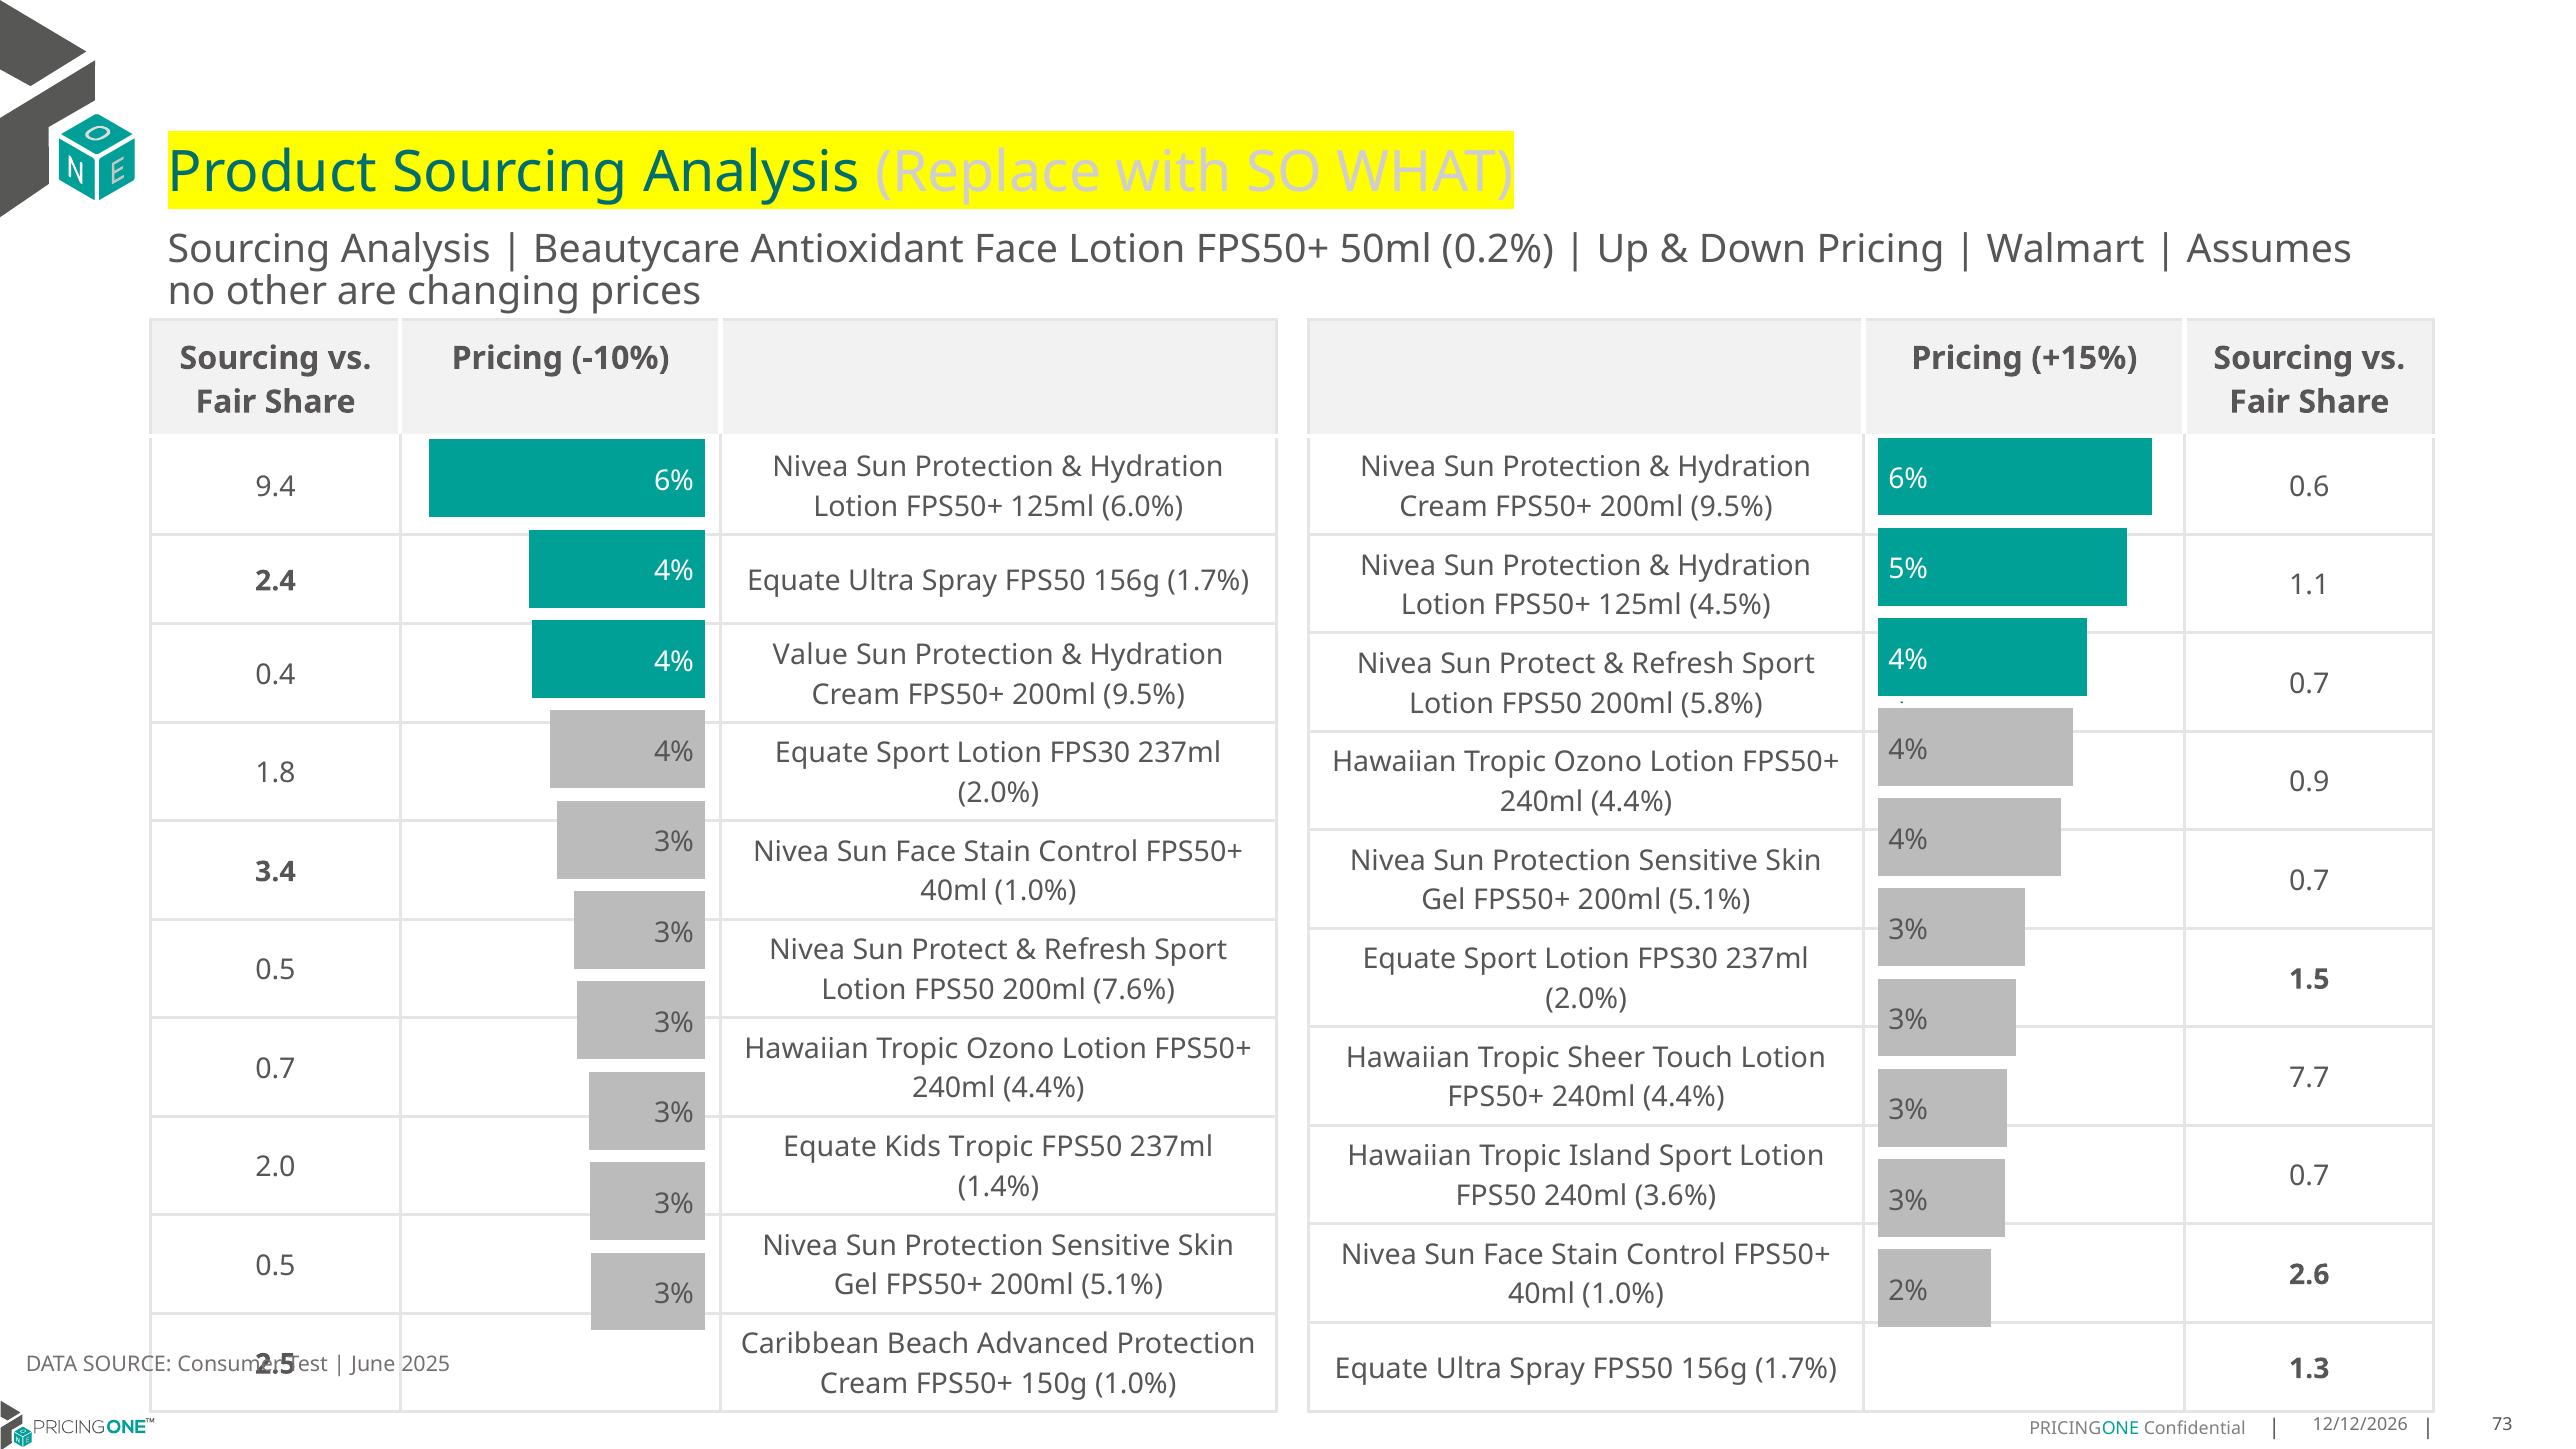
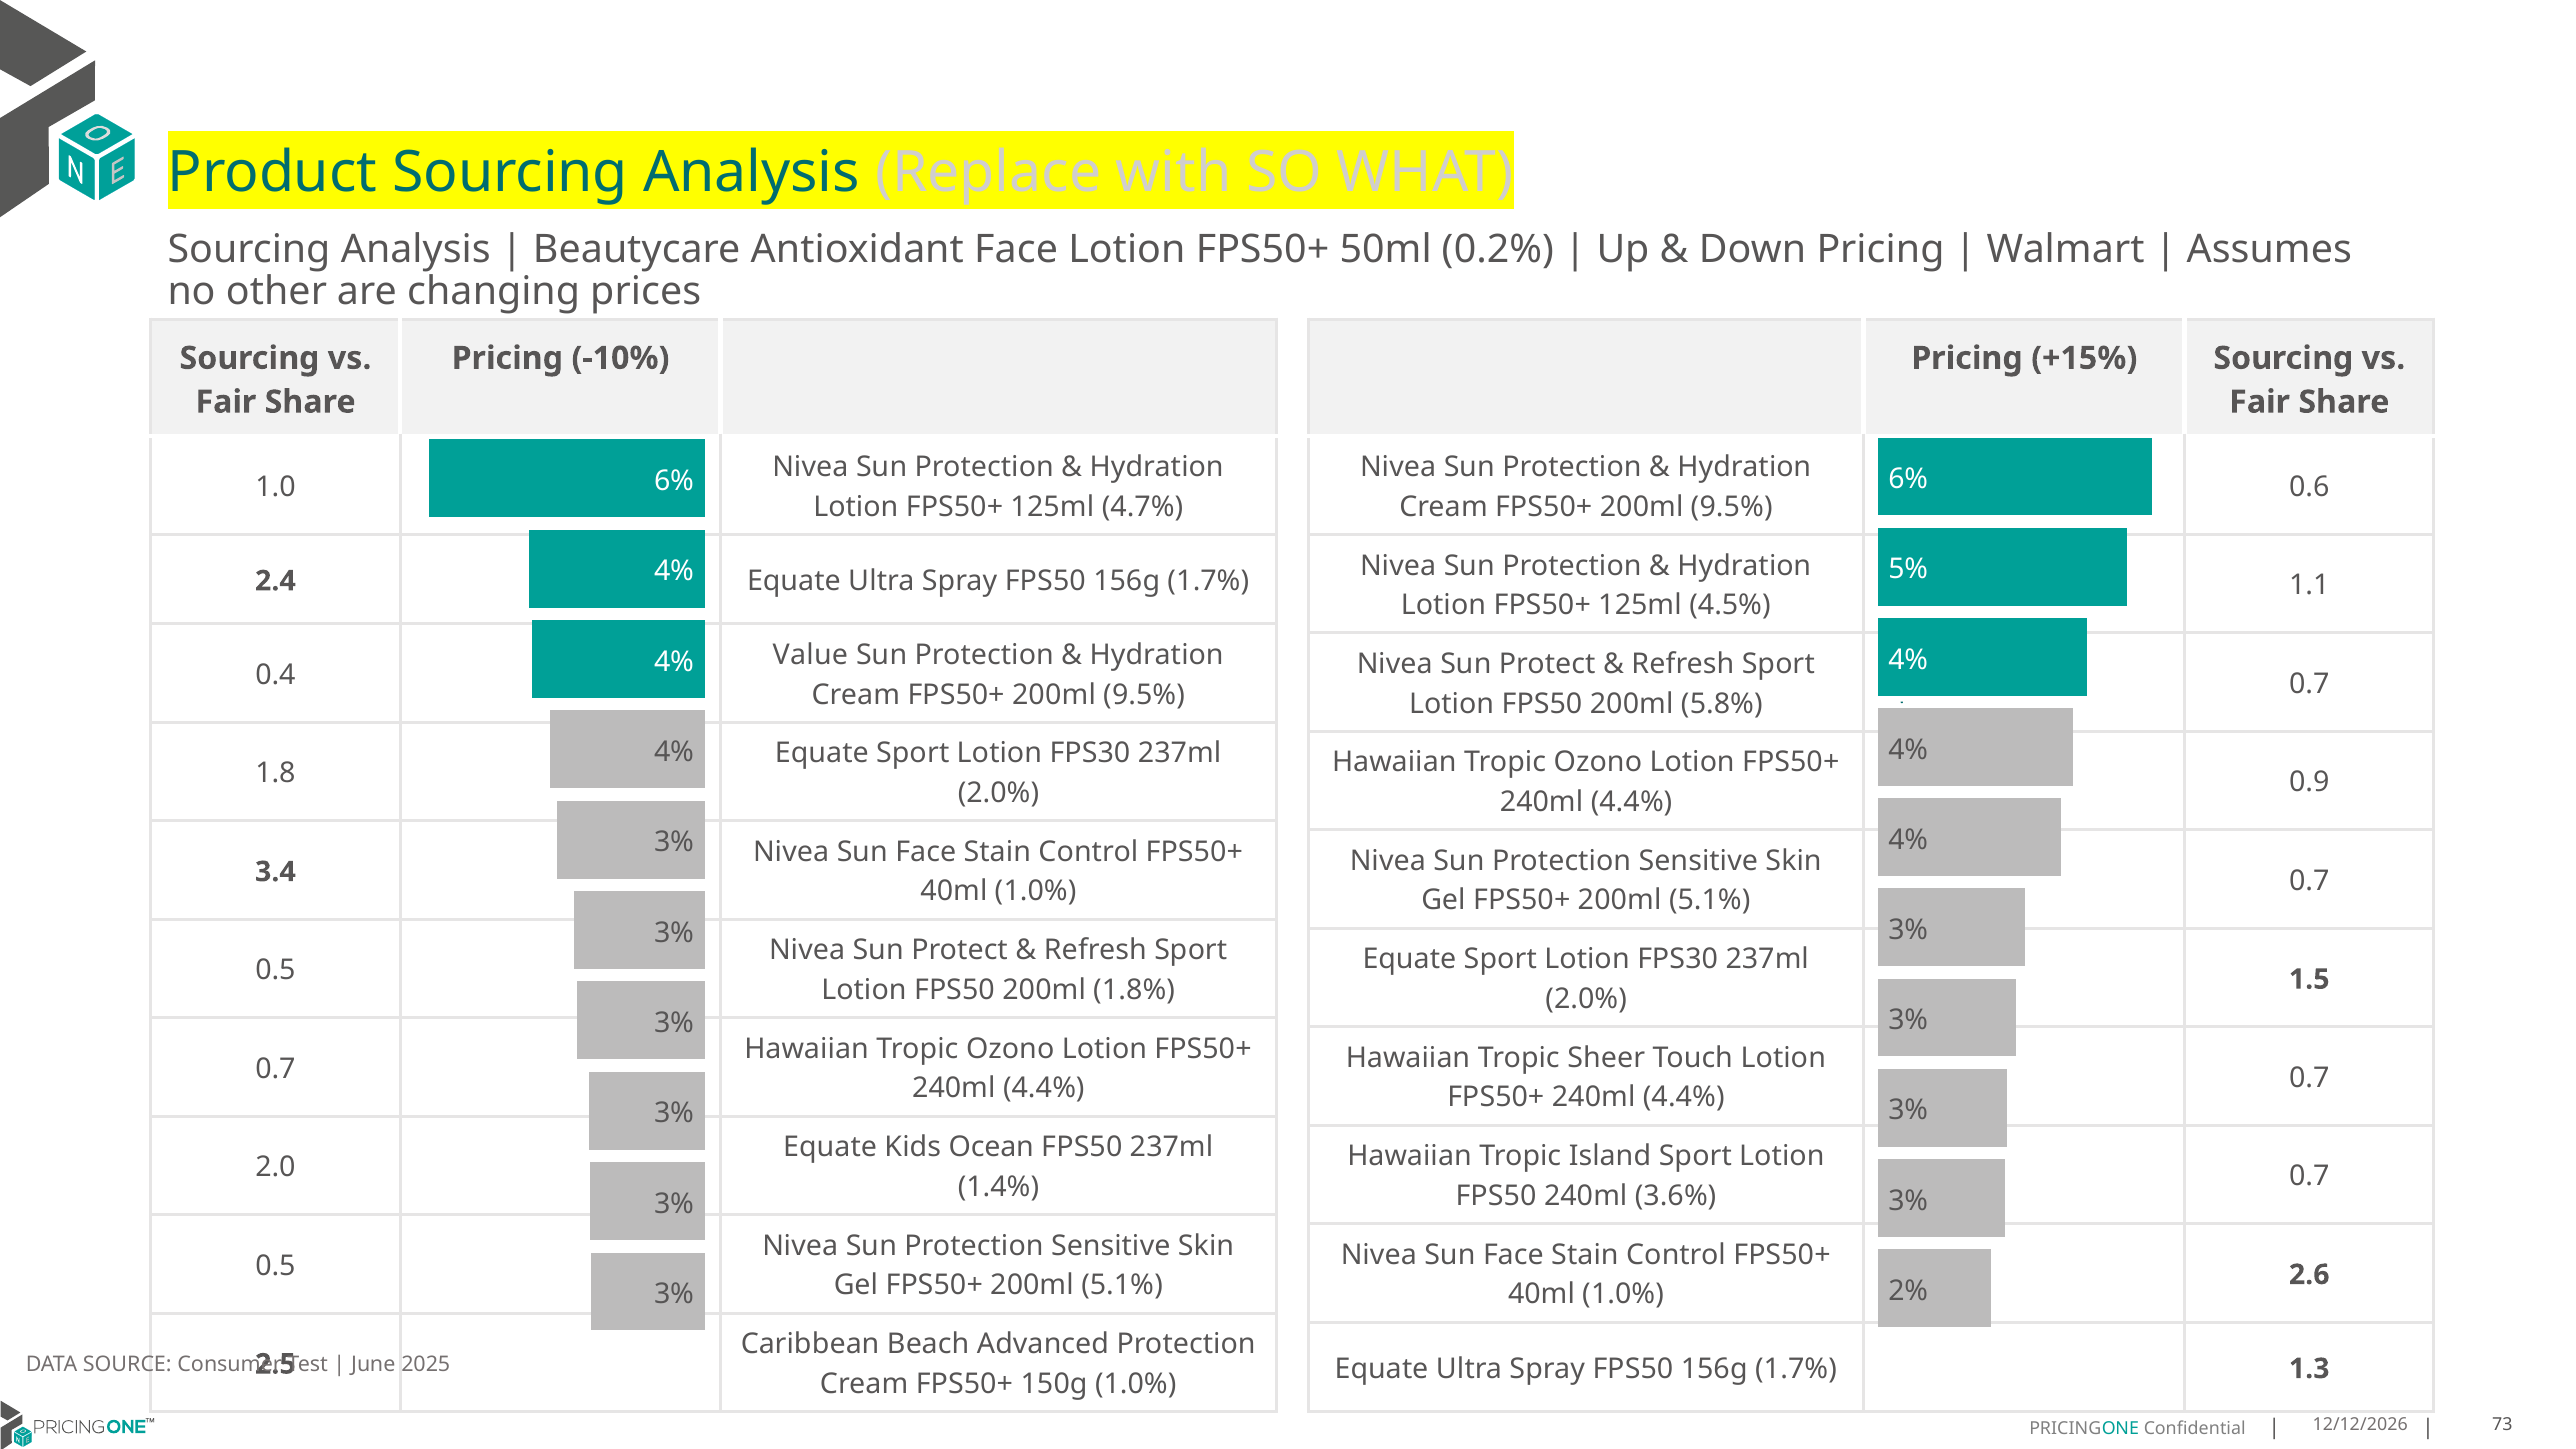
9.4: 9.4 -> 1.0
6.0%: 6.0% -> 4.7%
7.6%: 7.6% -> 1.8%
7.7 at (2309, 1078): 7.7 -> 0.7
Kids Tropic: Tropic -> Ocean
